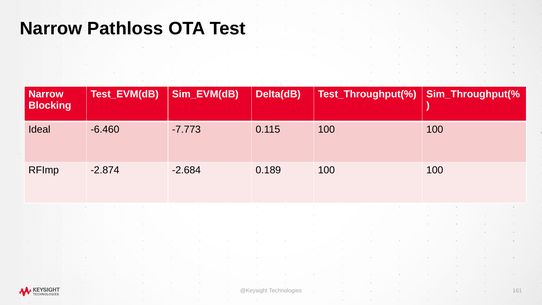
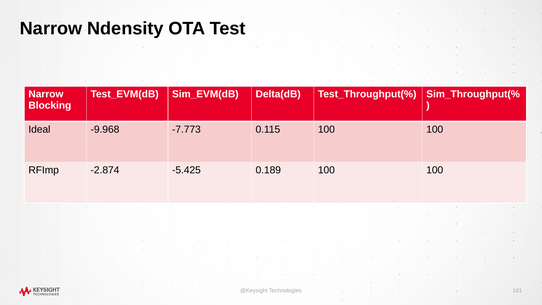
Pathloss: Pathloss -> Ndensity
-6.460: -6.460 -> -9.968
-2.684: -2.684 -> -5.425
